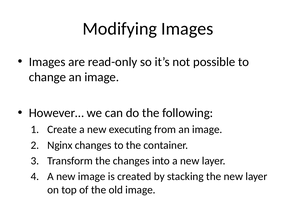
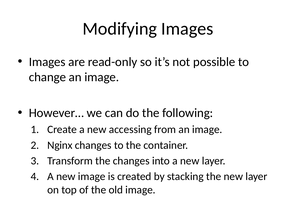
executing: executing -> accessing
